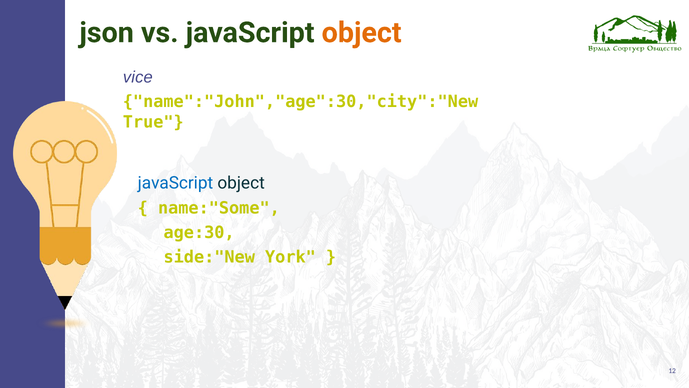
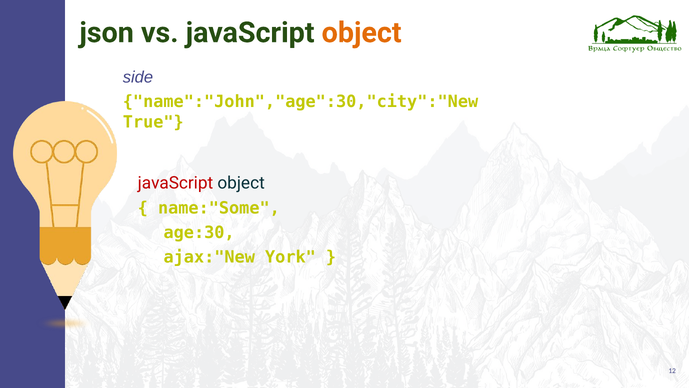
vice: vice -> side
javaScript at (175, 183) colour: blue -> red
side:"New: side:"New -> ajax:"New
